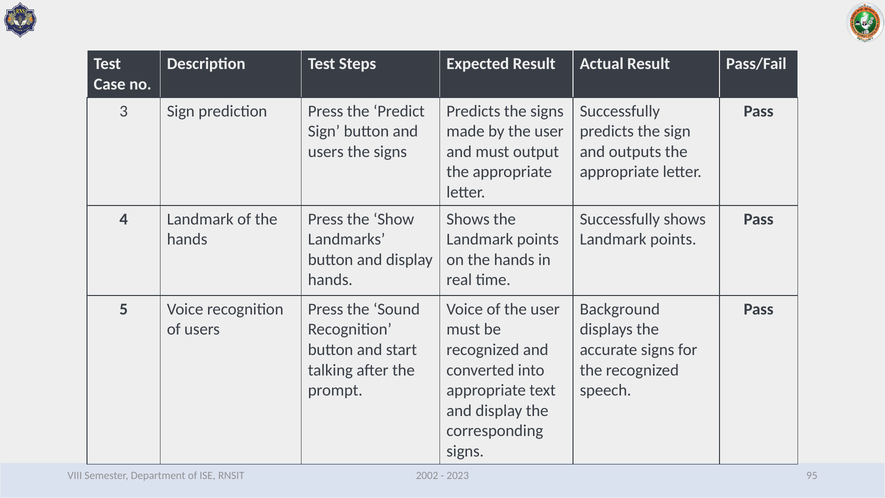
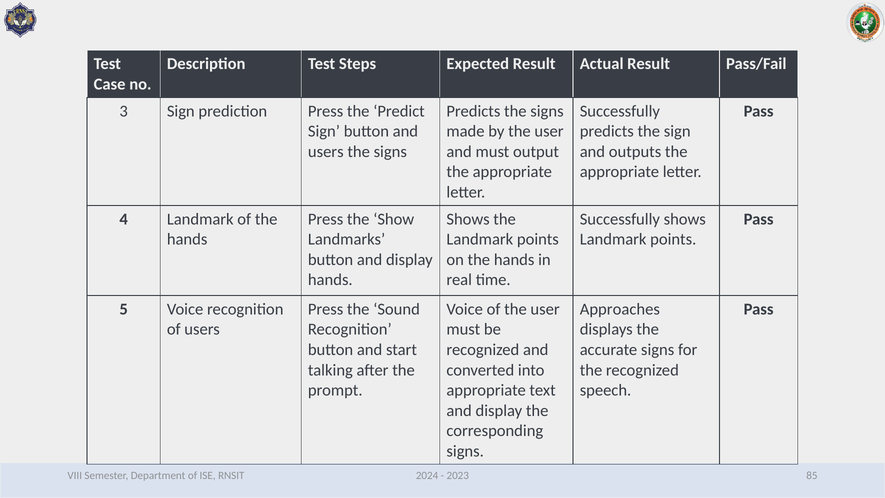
Background: Background -> Approaches
2002: 2002 -> 2024
95: 95 -> 85
